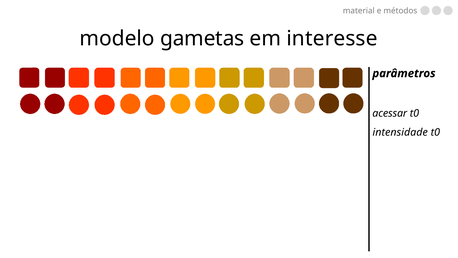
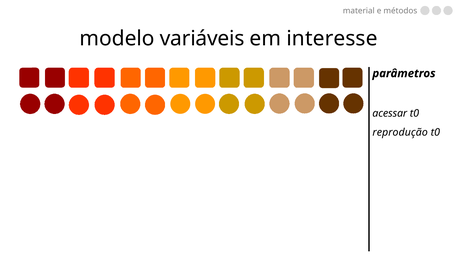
gametas: gametas -> variáveis
intensidade: intensidade -> reprodução
